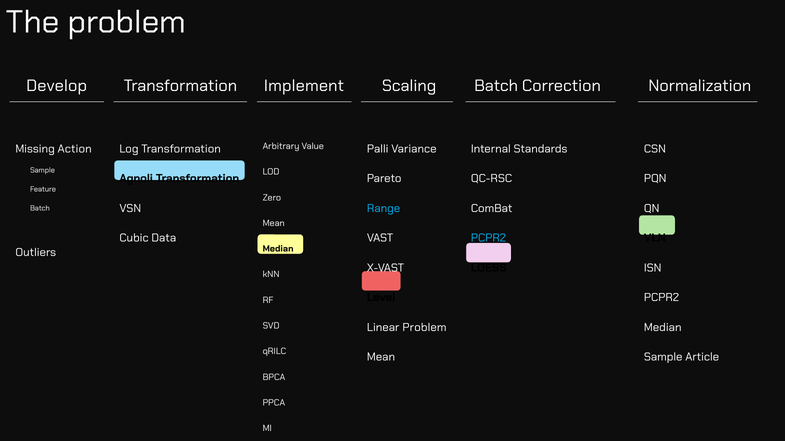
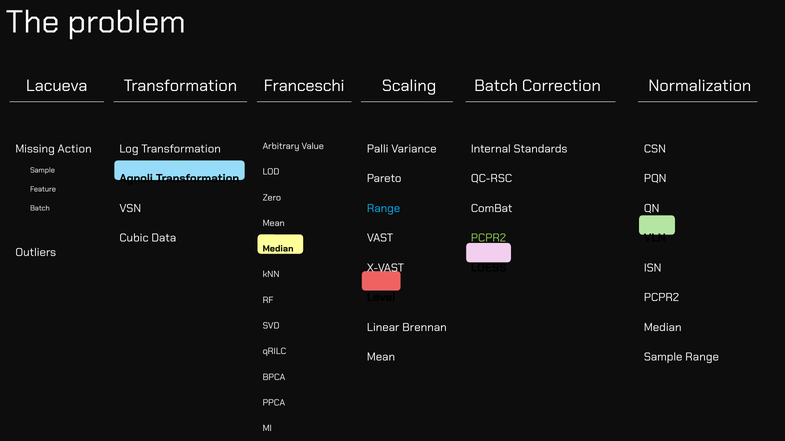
Develop: Develop -> Lacueva
Implement: Implement -> Franceschi
PCPR2 at (489, 238) colour: light blue -> light green
Linear Problem: Problem -> Brennan
Sample Article: Article -> Range
